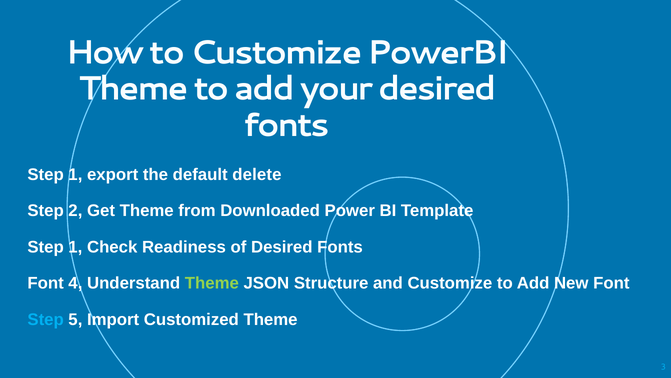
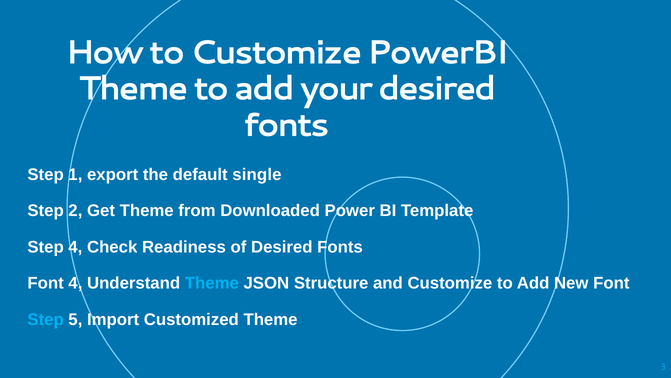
delete: delete -> single
1 at (75, 247): 1 -> 4
Theme at (212, 283) colour: light green -> light blue
